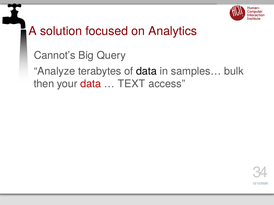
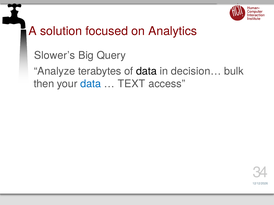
Cannot’s: Cannot’s -> Slower’s
samples…: samples… -> decision…
data at (91, 84) colour: red -> blue
